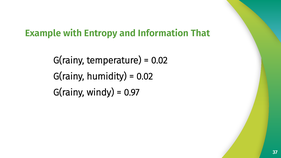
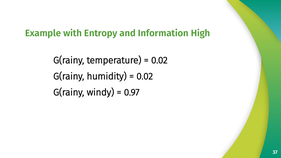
That: That -> High
